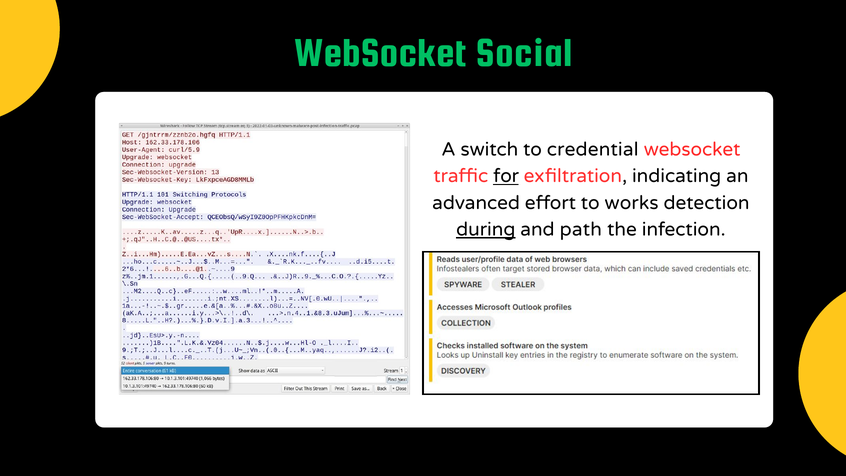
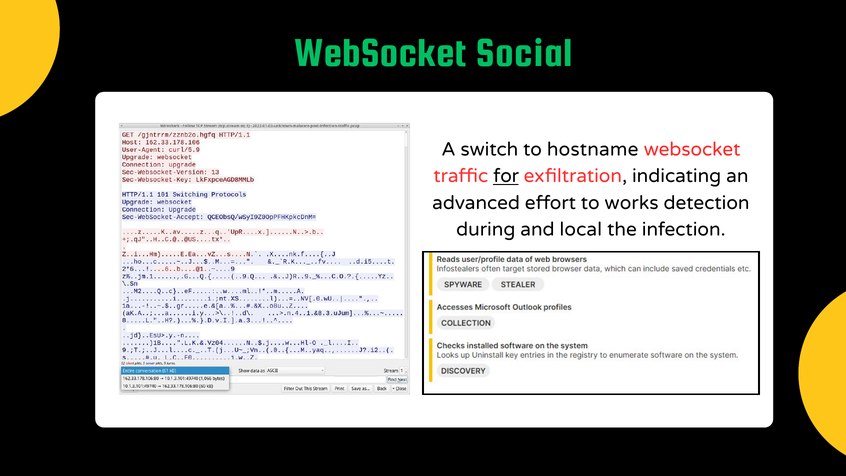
credential: credential -> hostname
during underline: present -> none
path: path -> local
